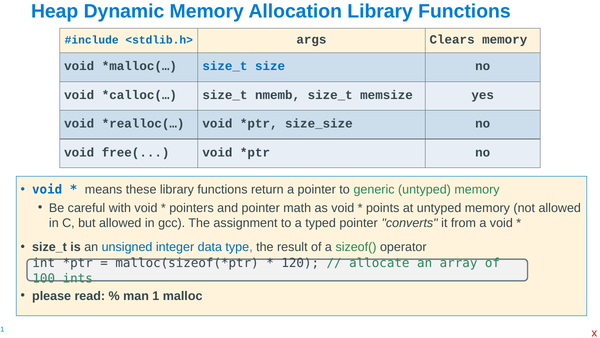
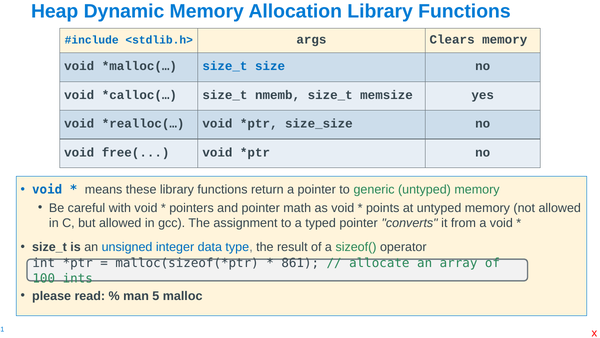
120: 120 -> 861
1: 1 -> 5
